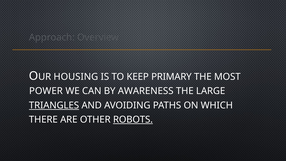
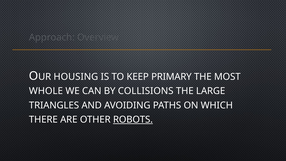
POWER: POWER -> WHOLE
AWARENESS: AWARENESS -> COLLISIONS
TRIANGLES underline: present -> none
